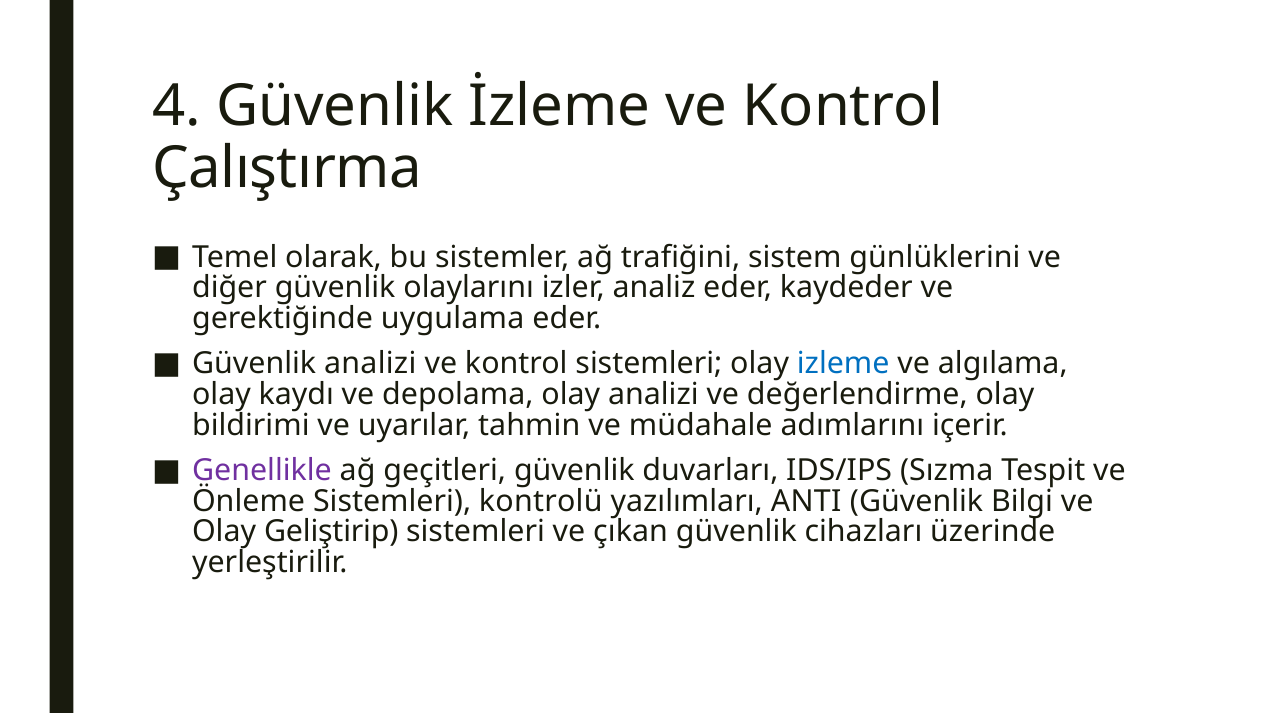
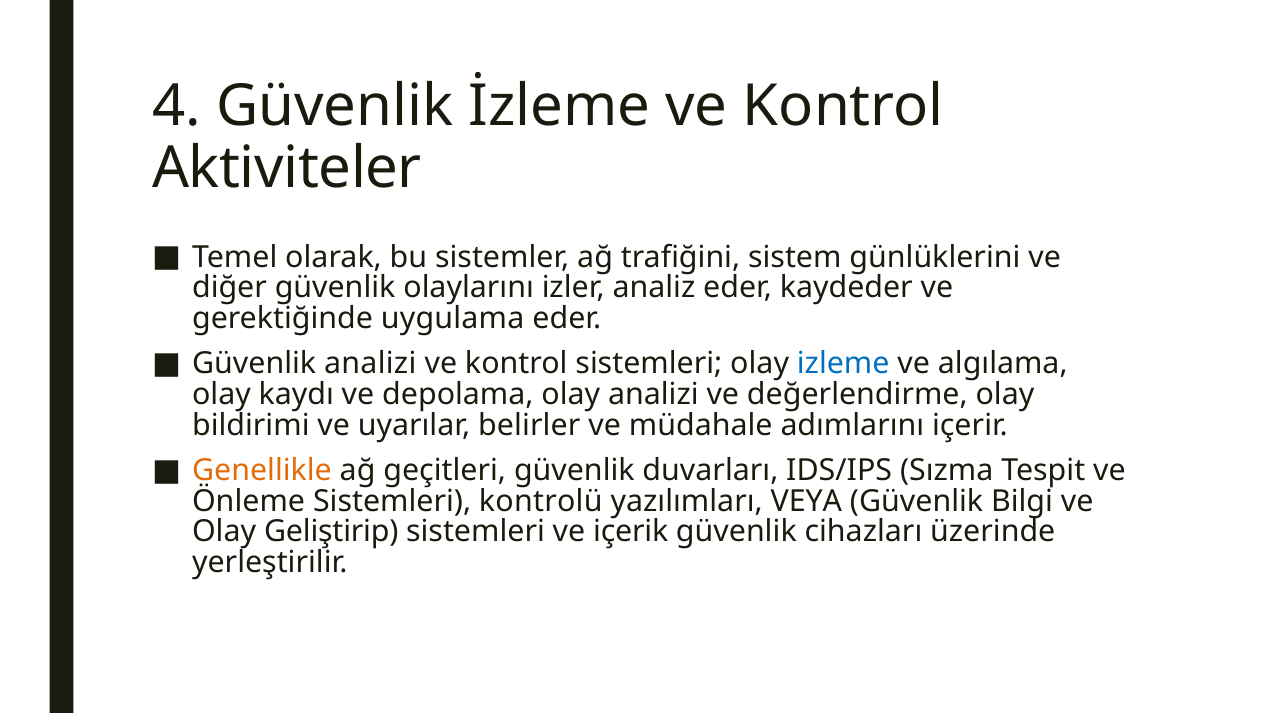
Çalıştırma: Çalıştırma -> Aktiviteler
tahmin: tahmin -> belirler
Genellikle colour: purple -> orange
ANTI: ANTI -> VEYA
çıkan: çıkan -> içerik
